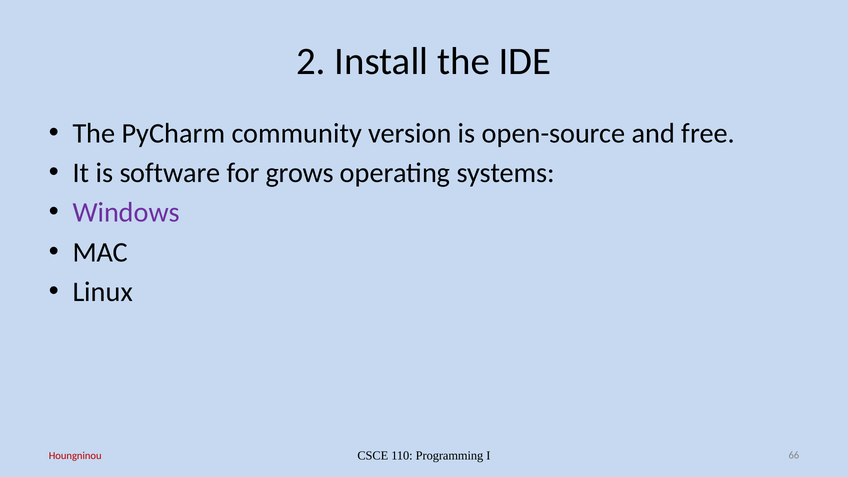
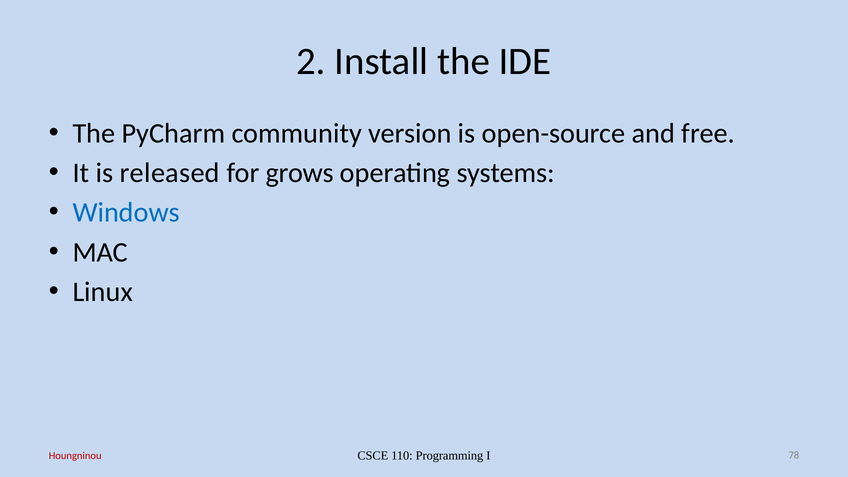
software: software -> released
Windows colour: purple -> blue
66: 66 -> 78
